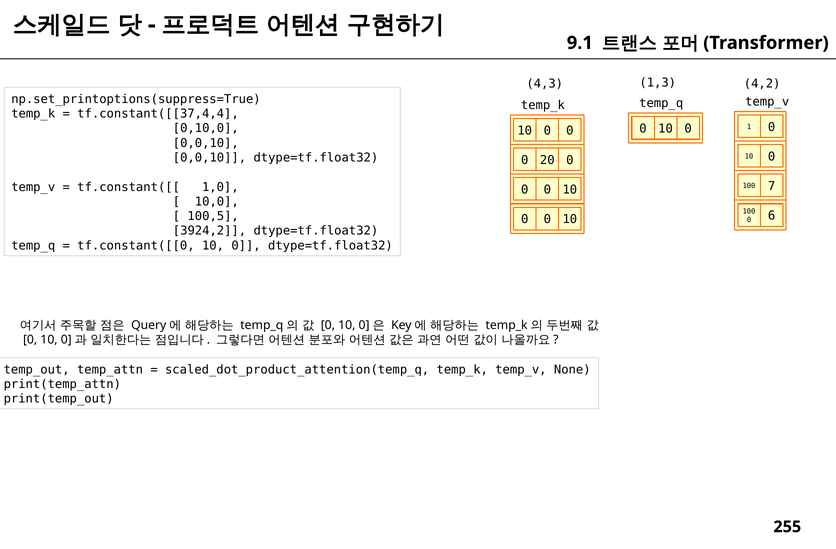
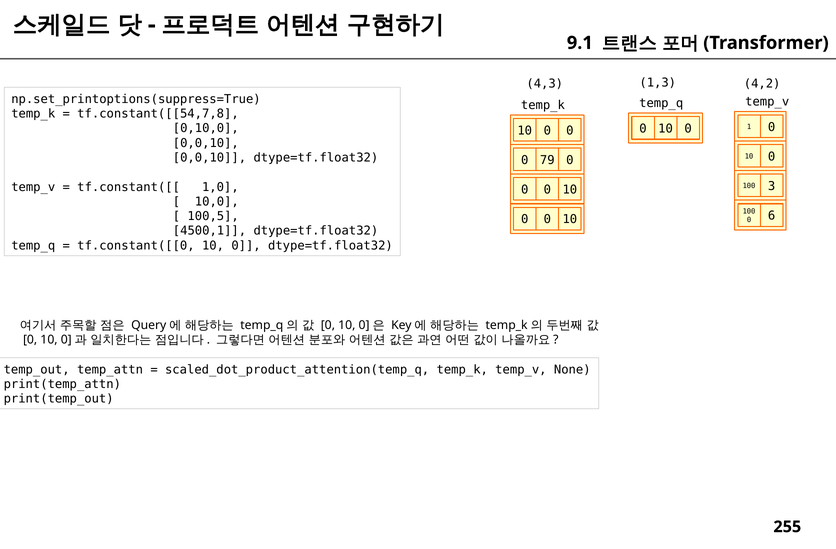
tf.constant([[37,4,4: tf.constant([[37,4,4 -> tf.constant([[54,7,8
20: 20 -> 79
7: 7 -> 3
3924,2: 3924,2 -> 4500,1
